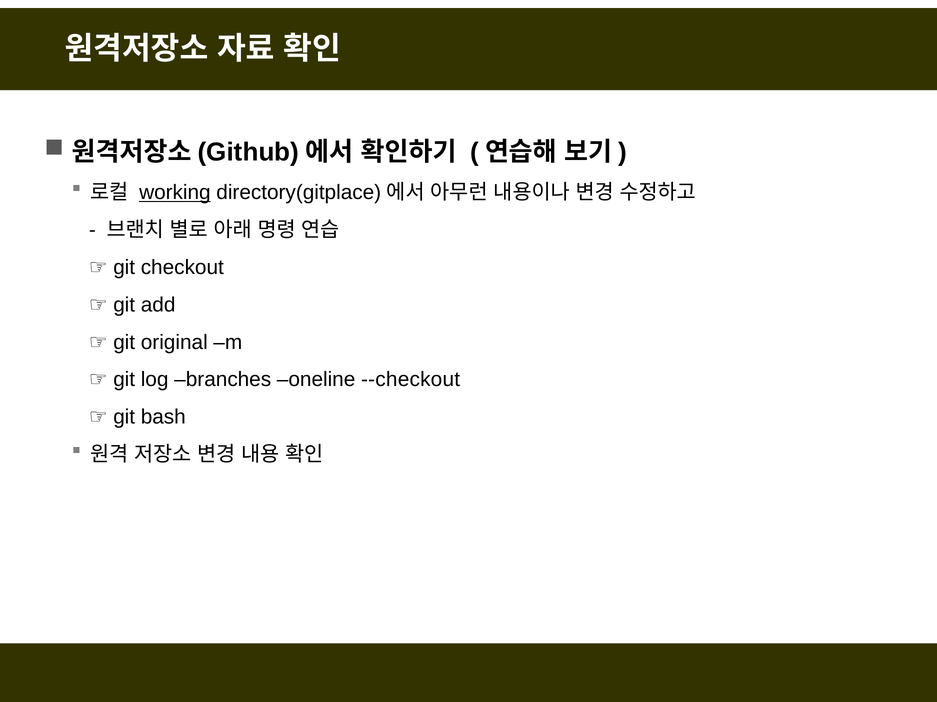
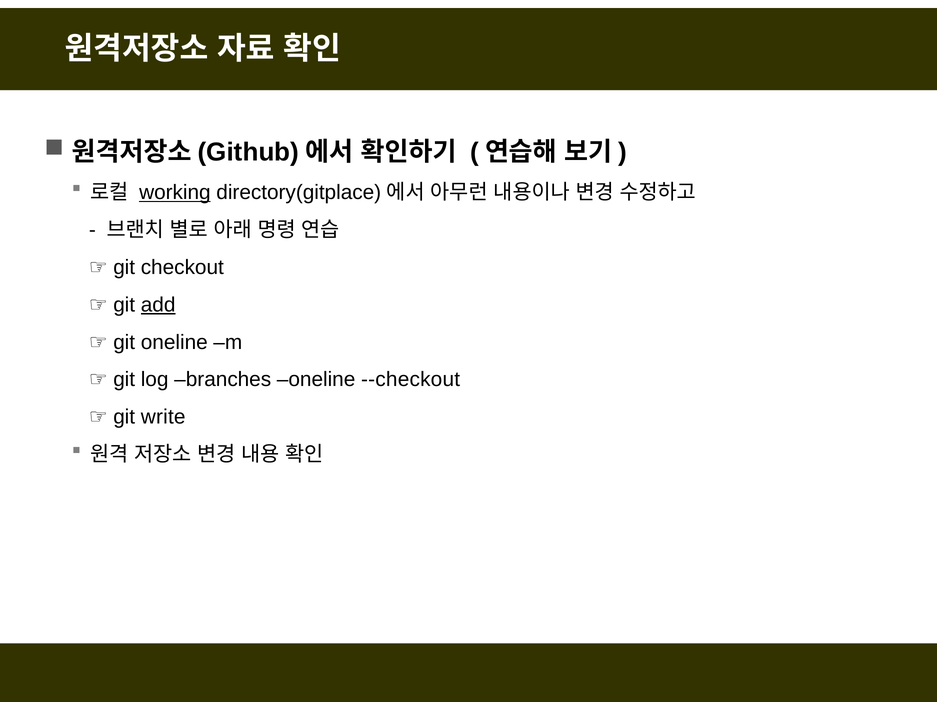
add underline: none -> present
git original: original -> oneline
bash: bash -> write
